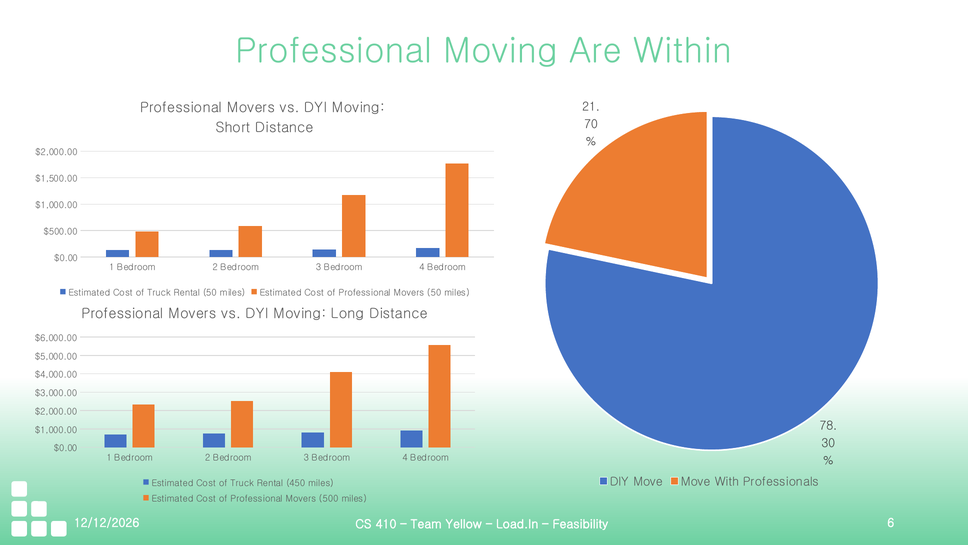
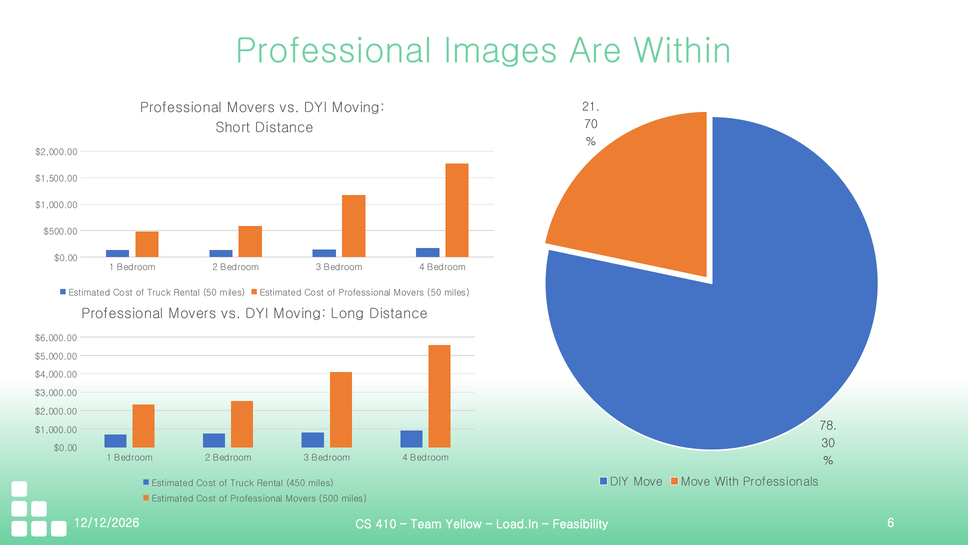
Professional Moving: Moving -> Images
